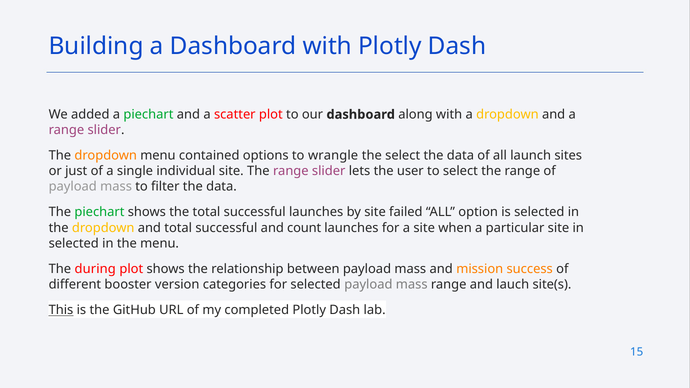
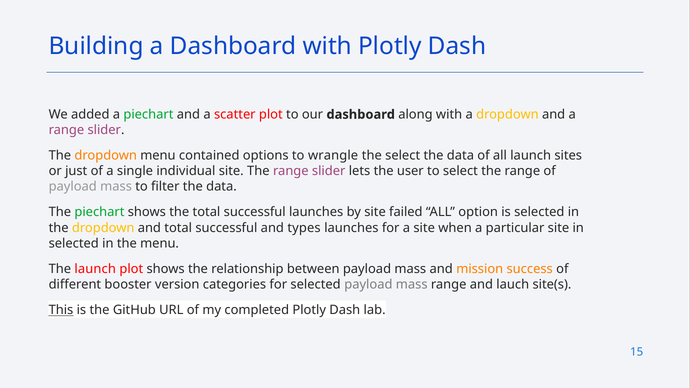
count: count -> types
The during: during -> launch
